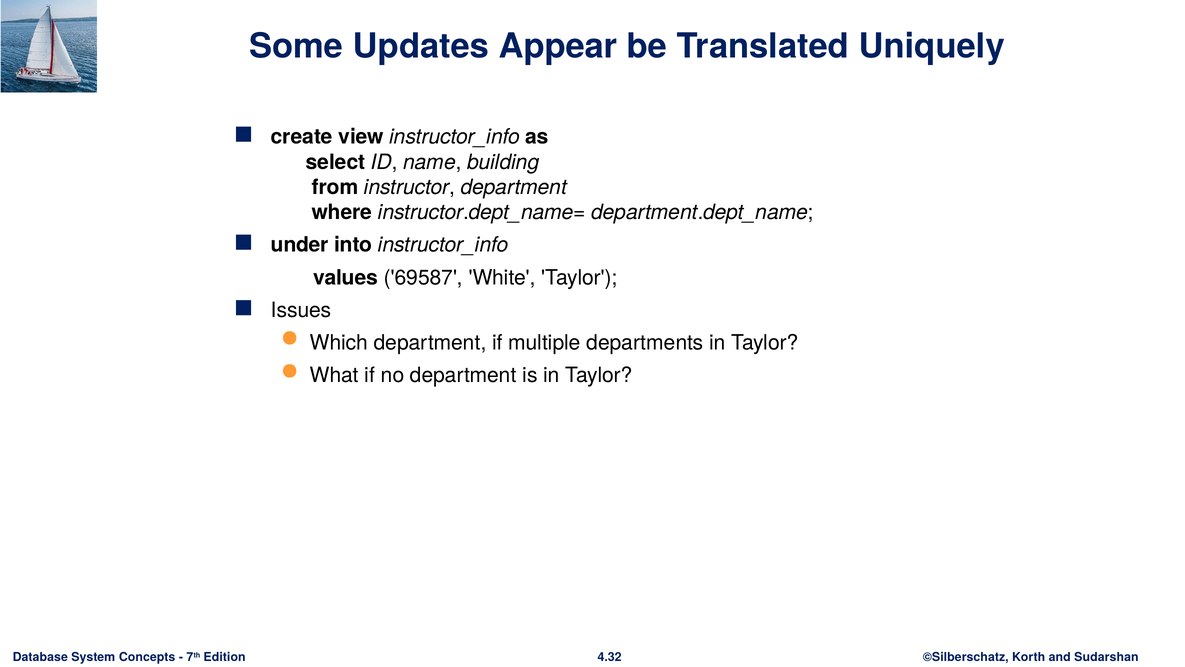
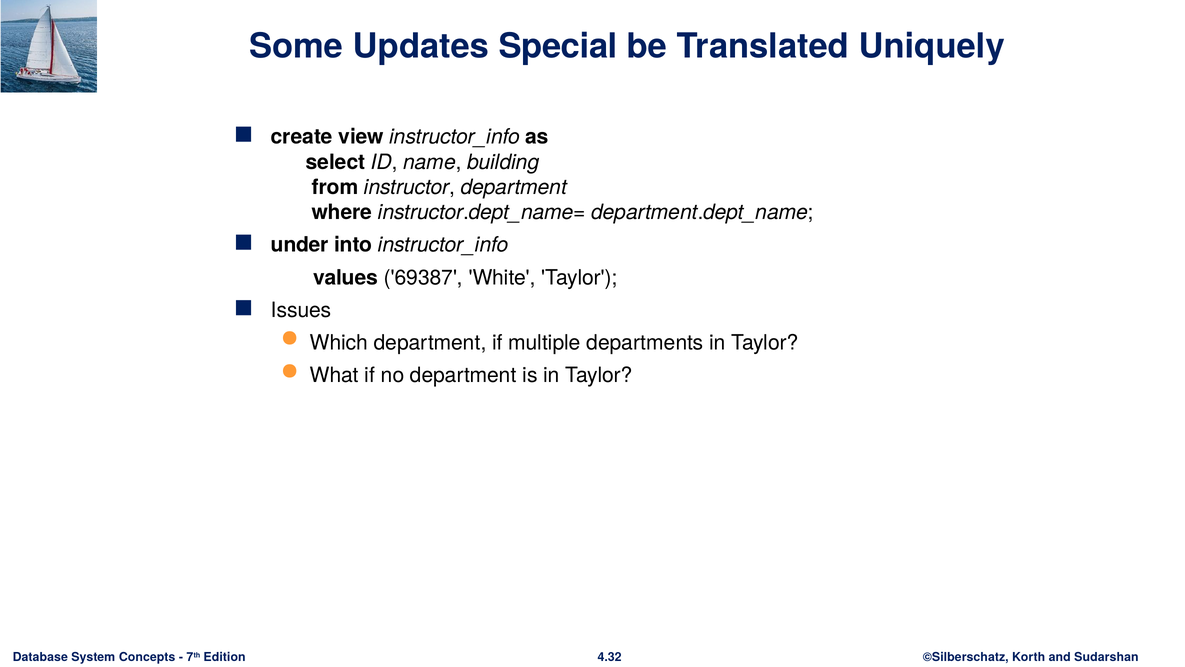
Appear: Appear -> Special
69587: 69587 -> 69387
